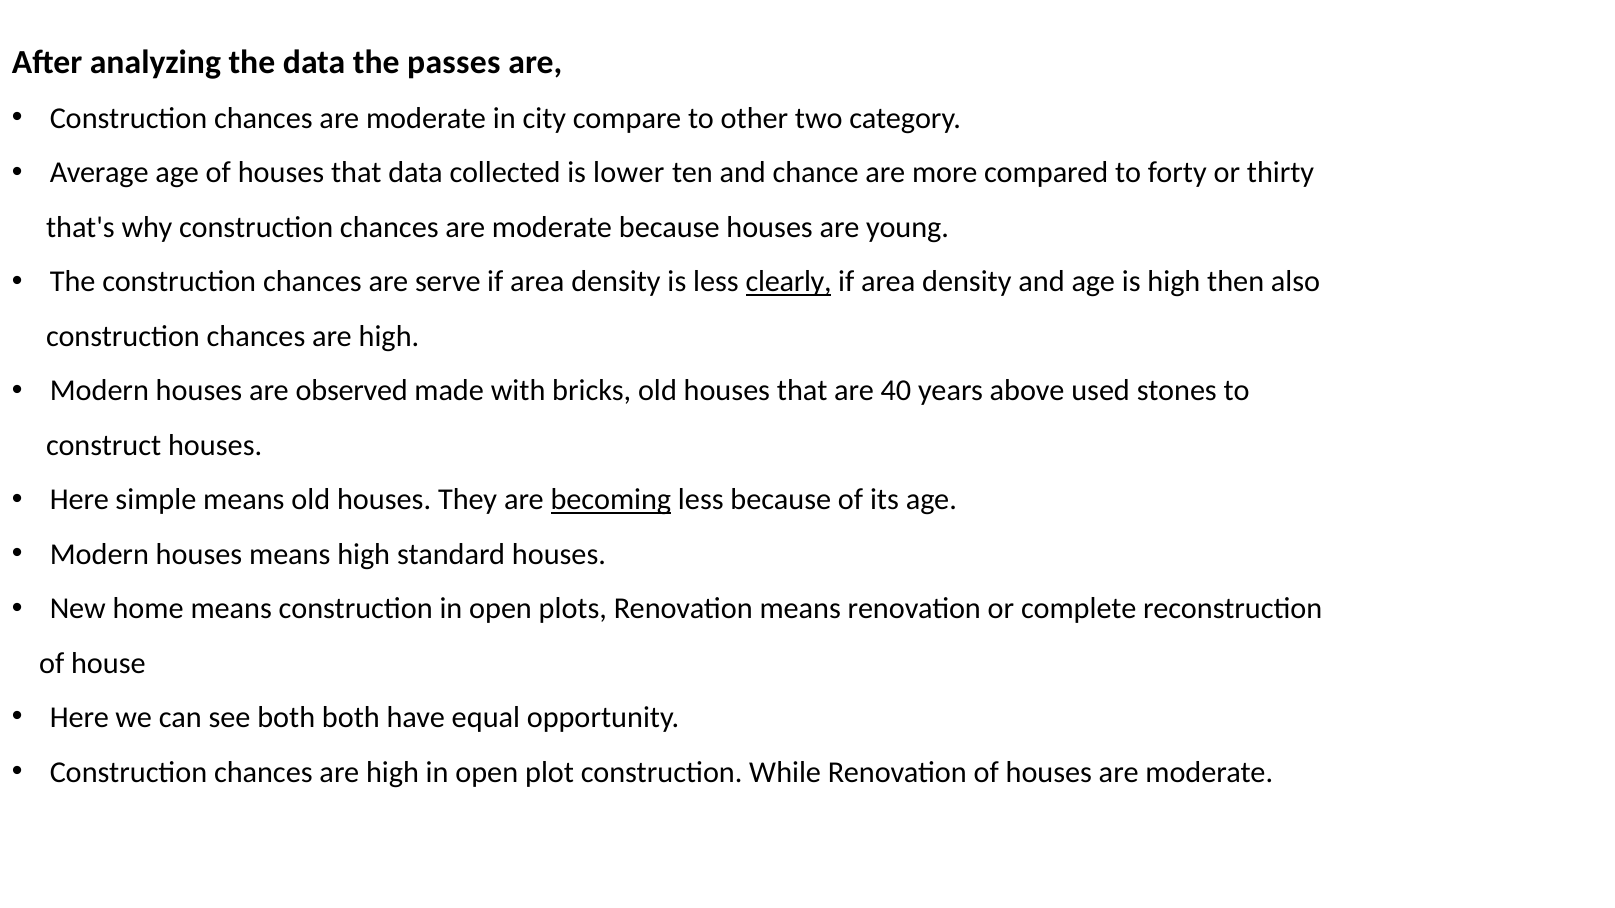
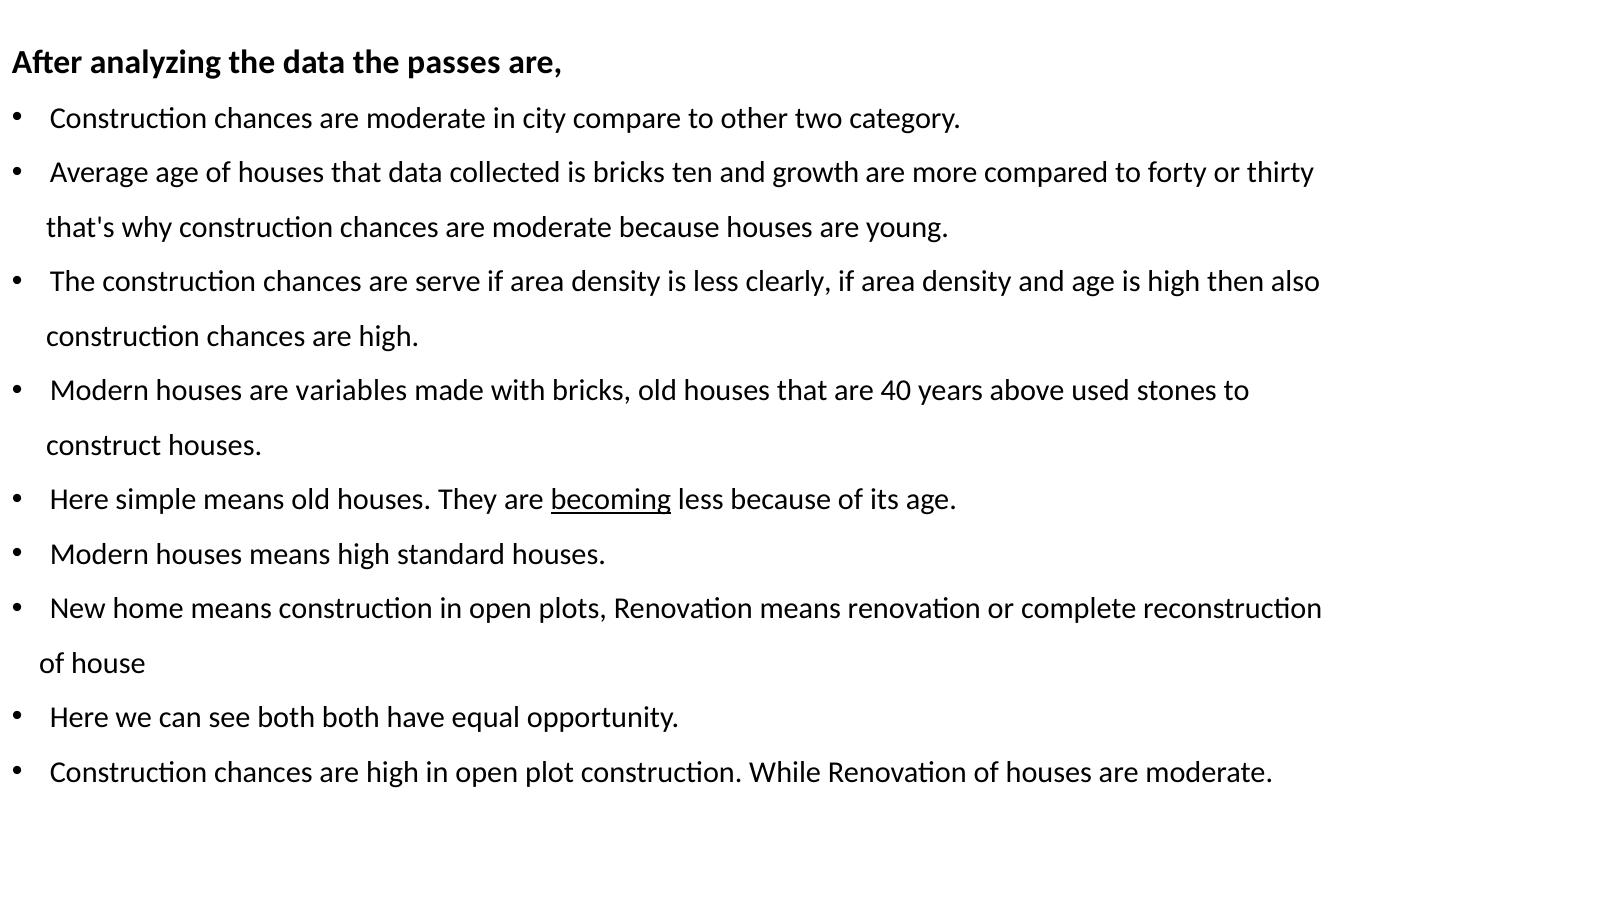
is lower: lower -> bricks
chance: chance -> growth
clearly underline: present -> none
observed: observed -> variables
